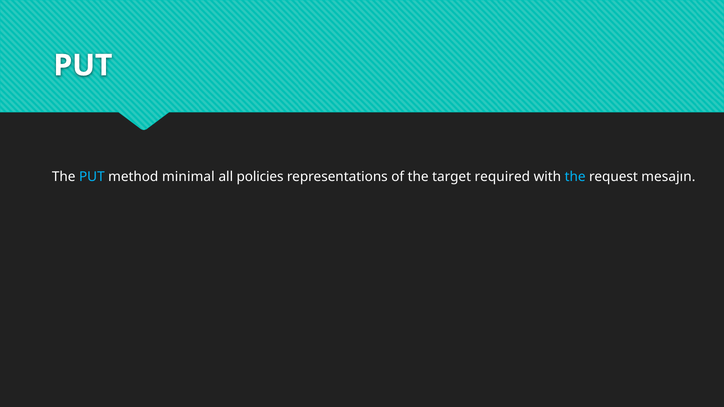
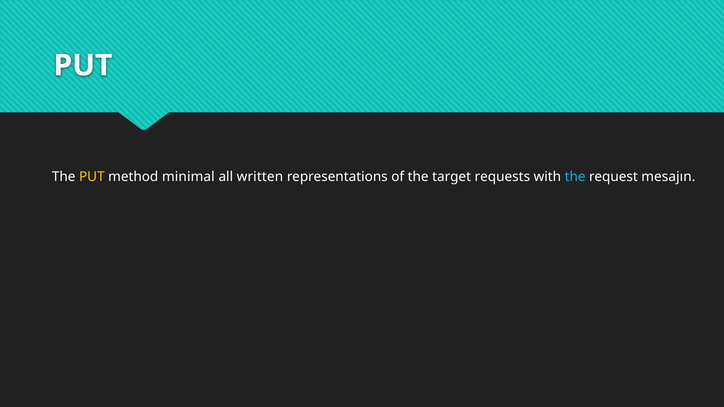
PUT at (92, 177) colour: light blue -> yellow
policies: policies -> written
required: required -> requests
